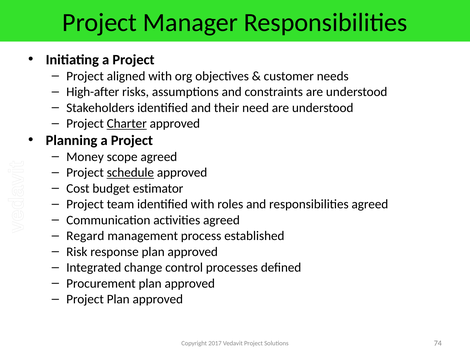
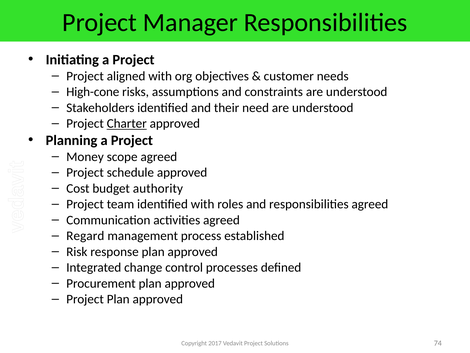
High-after: High-after -> High-cone
schedule underline: present -> none
estimator: estimator -> authority
